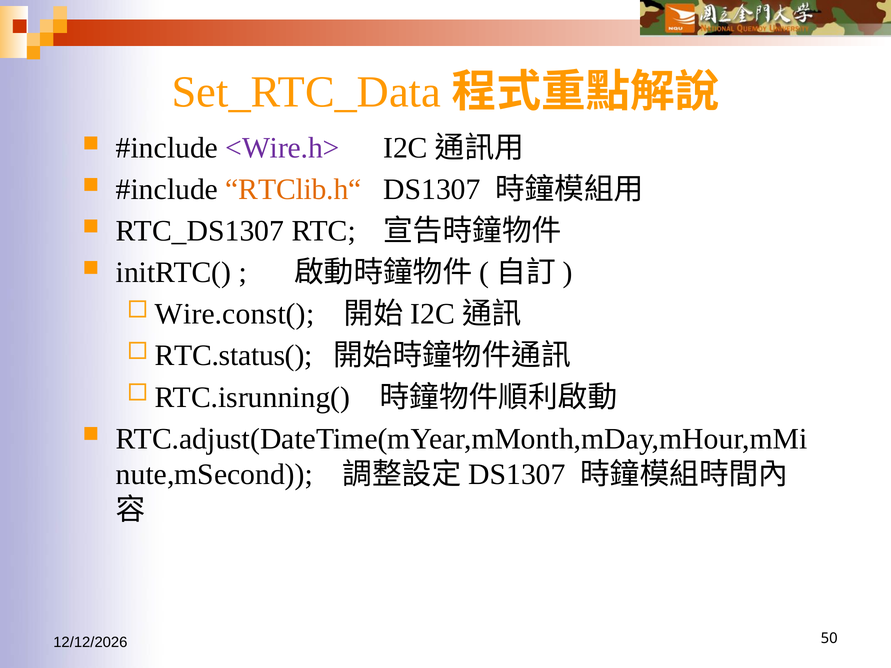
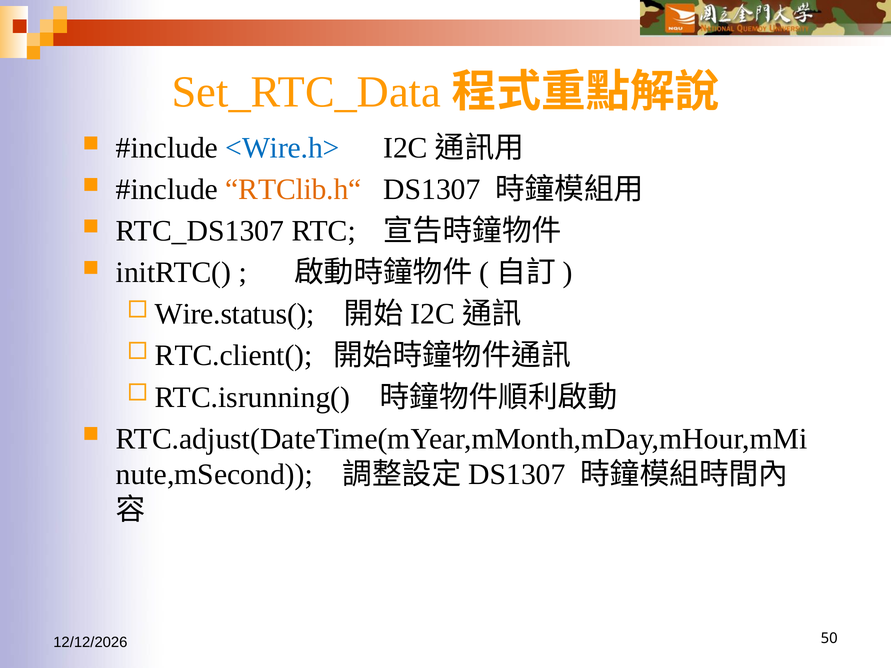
<Wire.h> colour: purple -> blue
Wire.const(: Wire.const( -> Wire.status(
RTC.status(: RTC.status( -> RTC.client(
